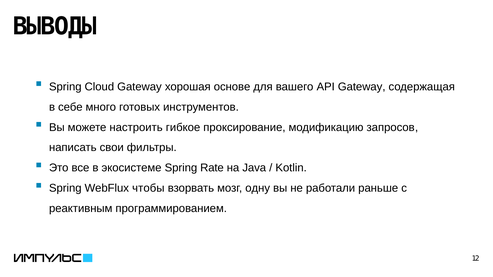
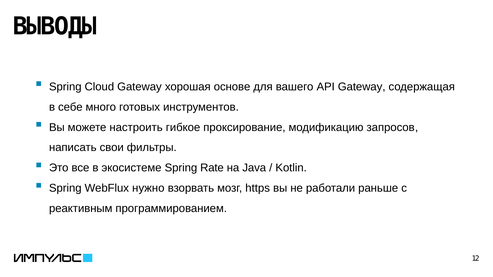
чтобы: чтобы -> нужно
одну: одну -> https
